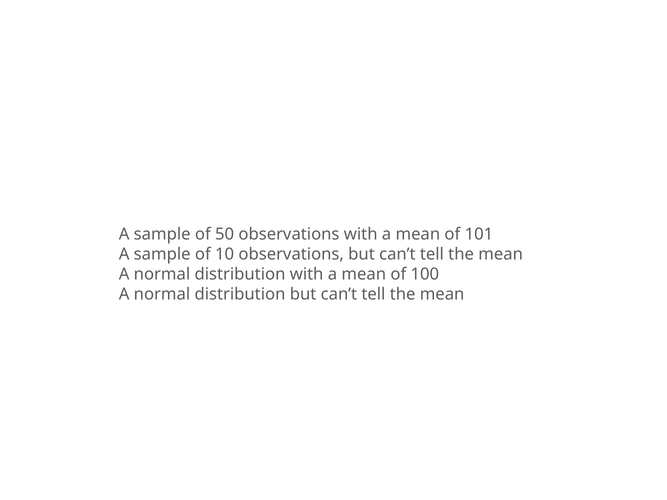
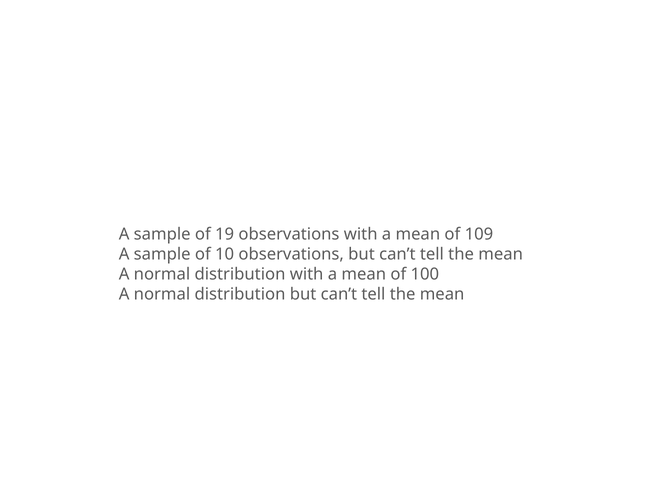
50: 50 -> 19
101: 101 -> 109
